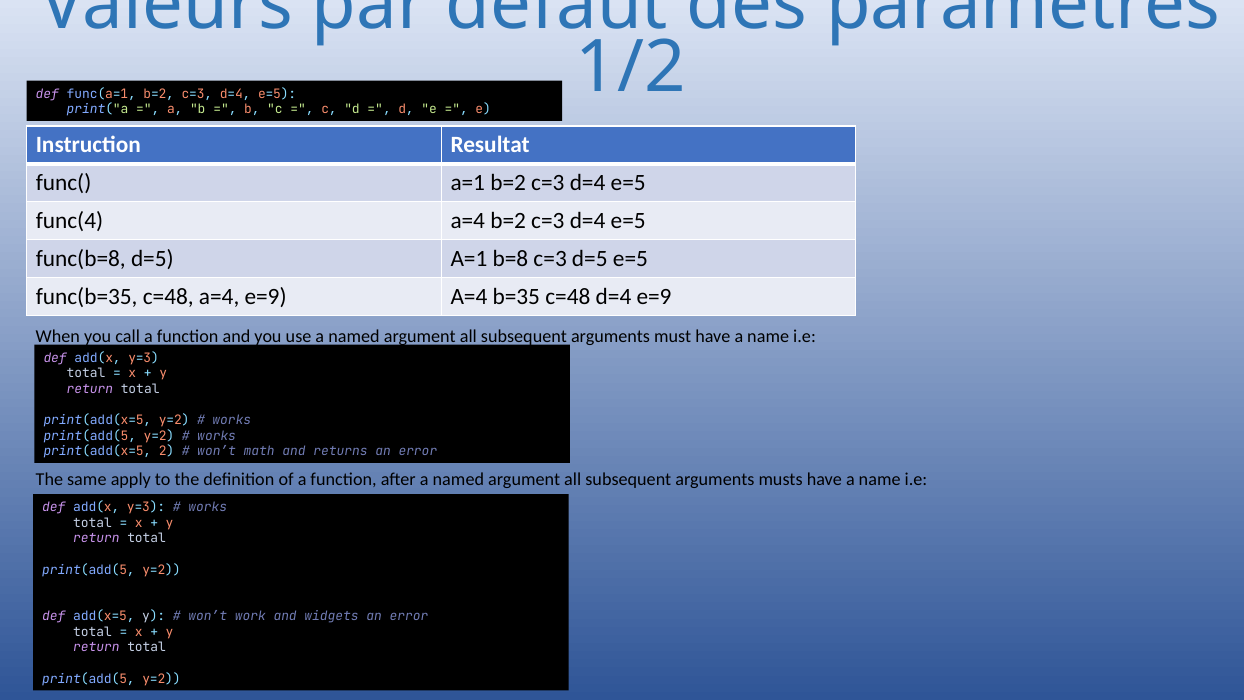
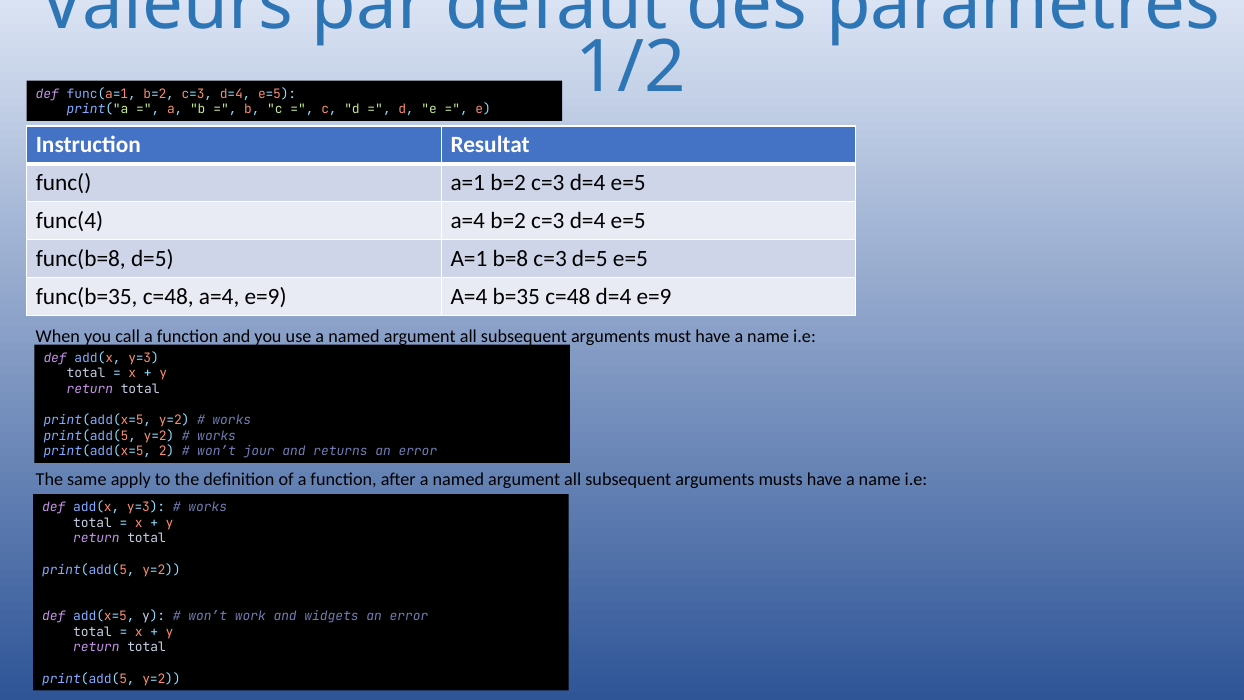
math: math -> jour
